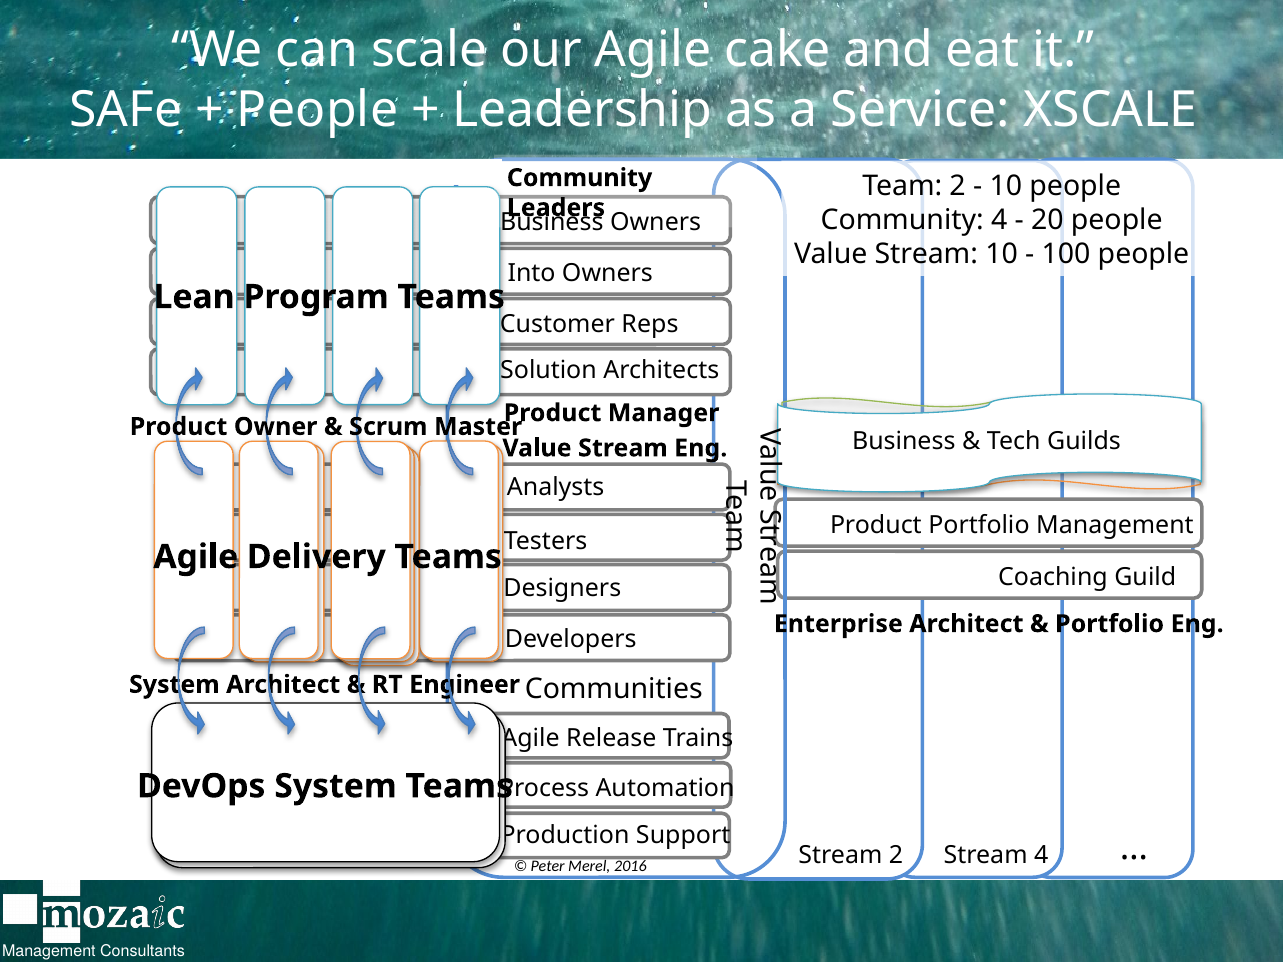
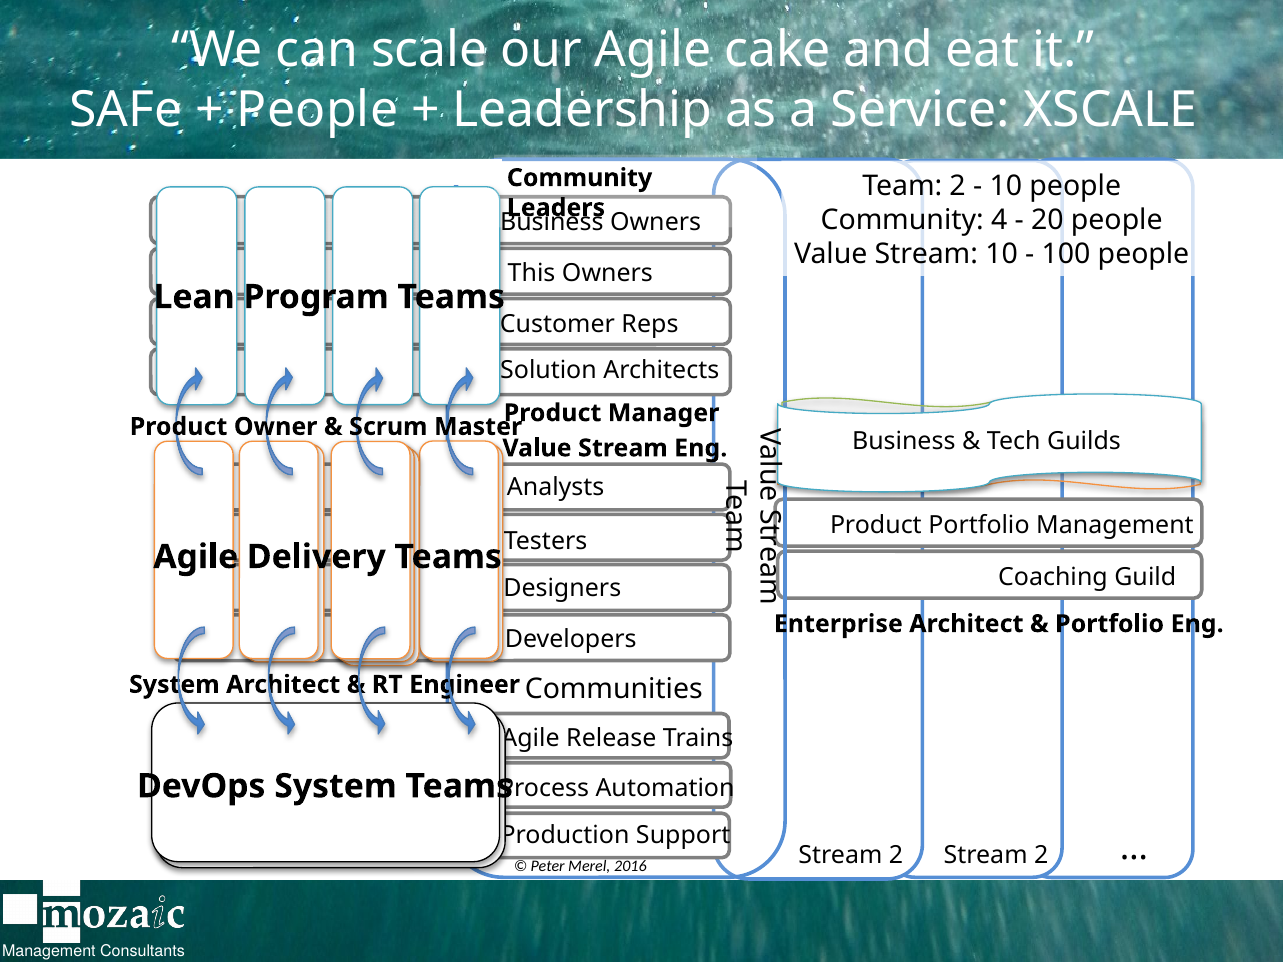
Into: Into -> This
2 Stream 4: 4 -> 2
